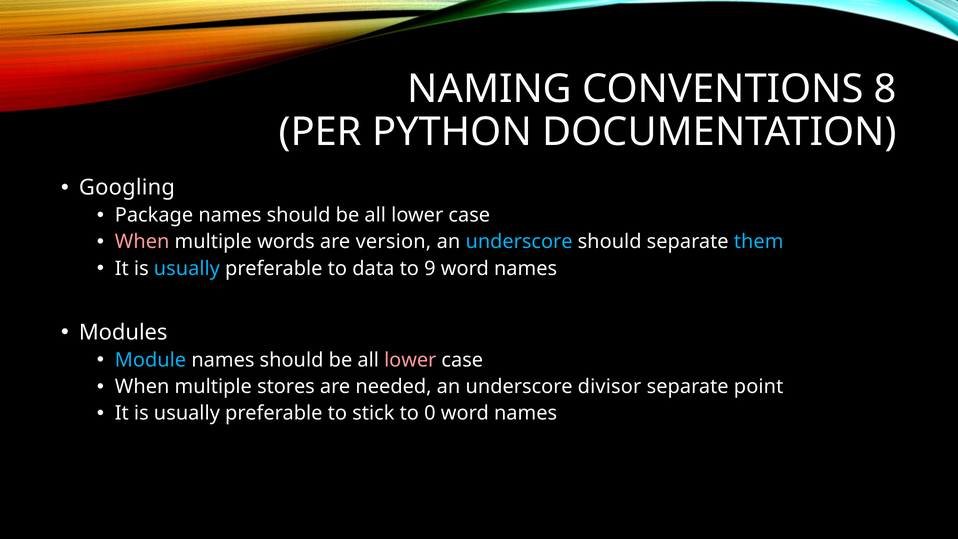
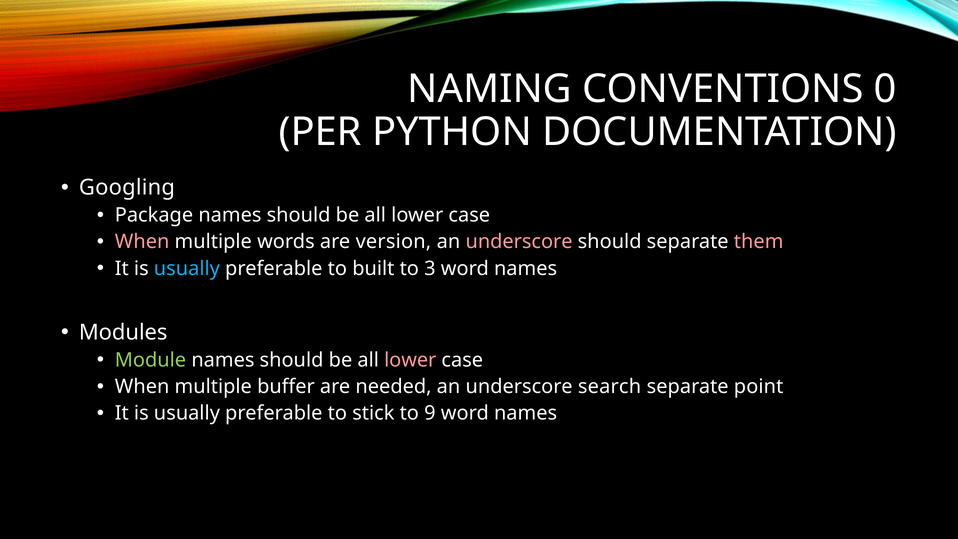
8: 8 -> 0
underscore at (519, 242) colour: light blue -> pink
them colour: light blue -> pink
data: data -> built
9: 9 -> 3
Module colour: light blue -> light green
stores: stores -> buffer
divisor: divisor -> search
0: 0 -> 9
